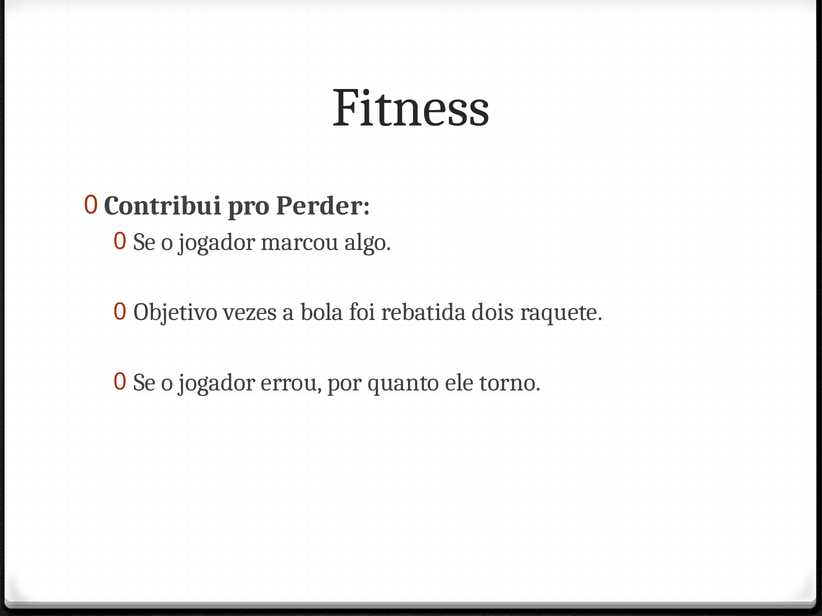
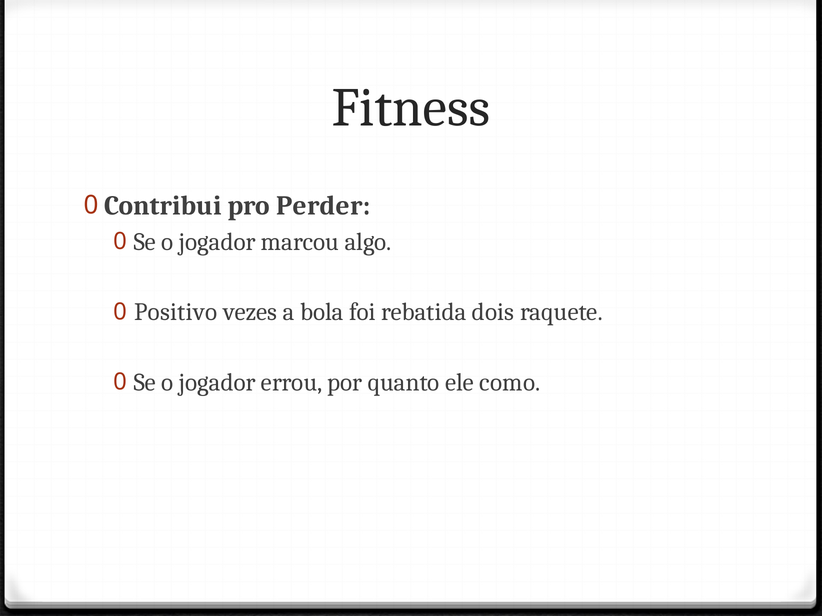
Objetivo: Objetivo -> Positivo
torno: torno -> como
